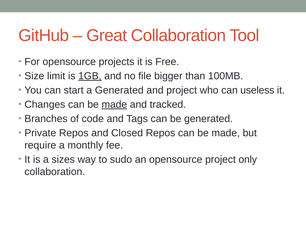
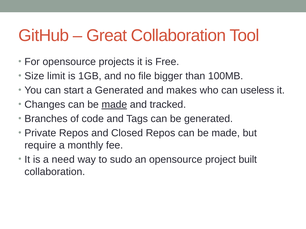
1GB underline: present -> none
and project: project -> makes
sizes: sizes -> need
only: only -> built
